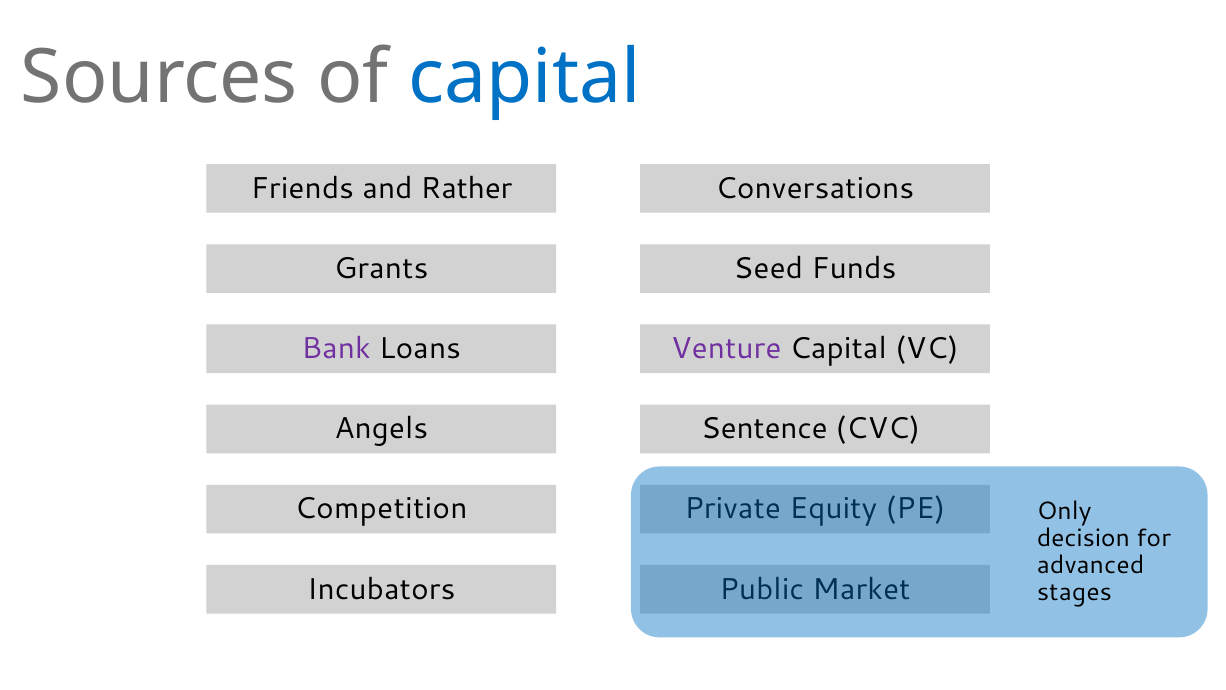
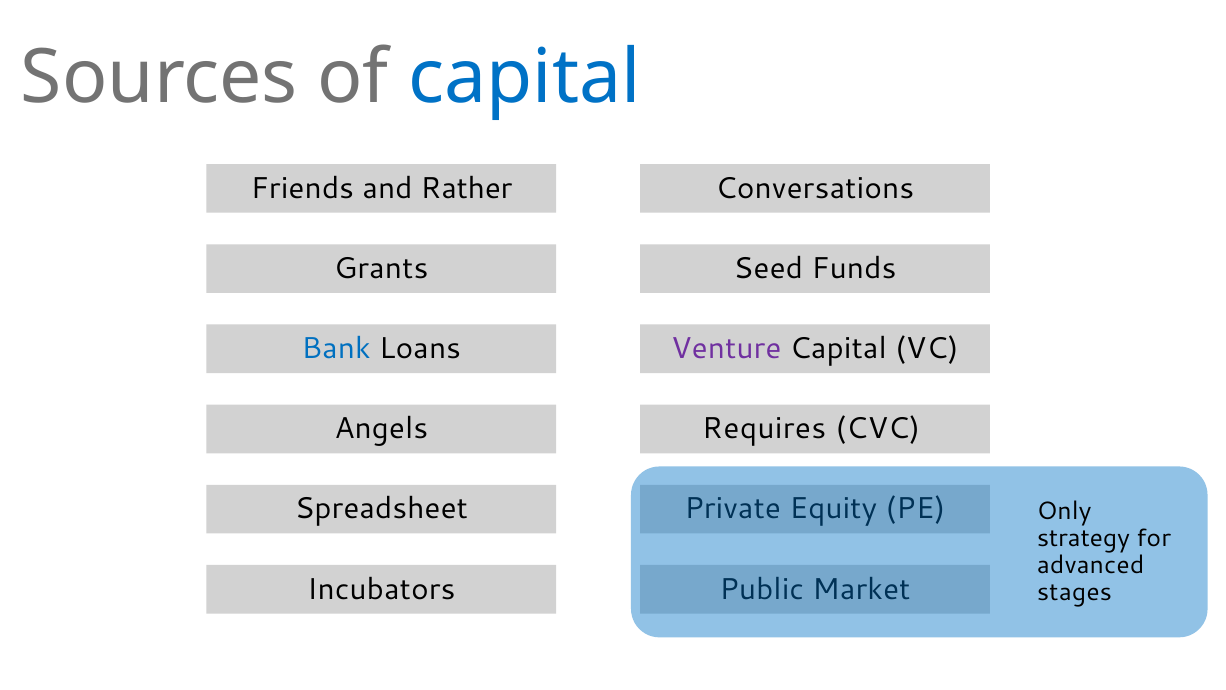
Bank colour: purple -> blue
Sentence: Sentence -> Requires
Competition: Competition -> Spreadsheet
decision: decision -> strategy
